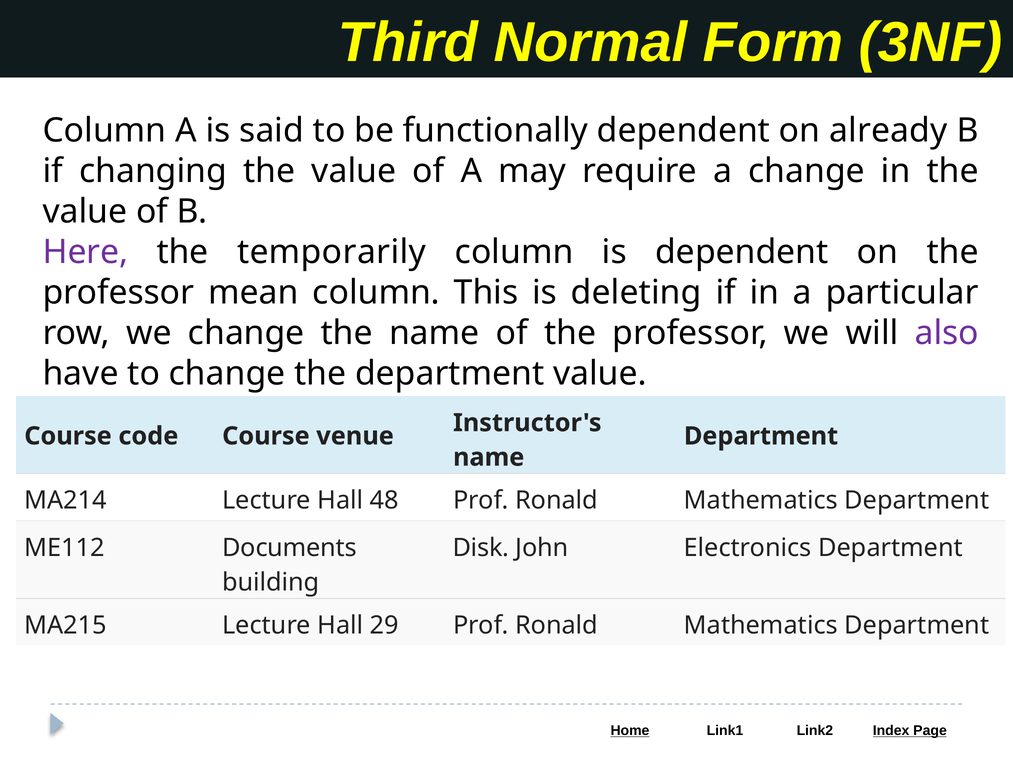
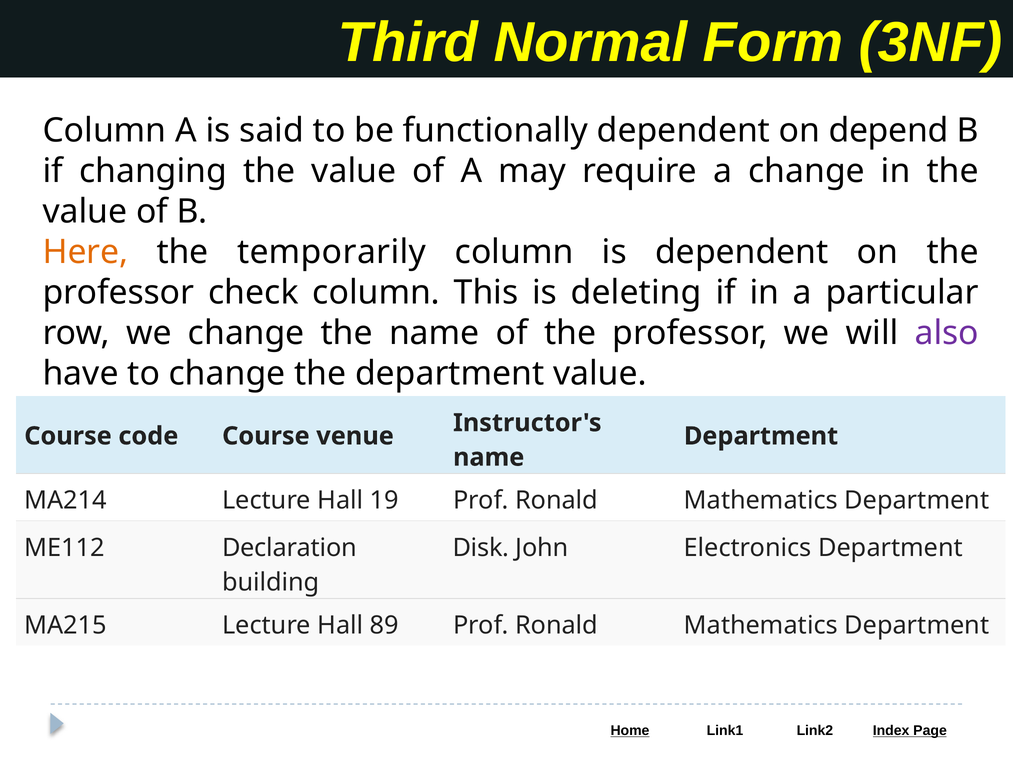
already: already -> depend
Here colour: purple -> orange
mean: mean -> check
48: 48 -> 19
Documents: Documents -> Declaration
29: 29 -> 89
